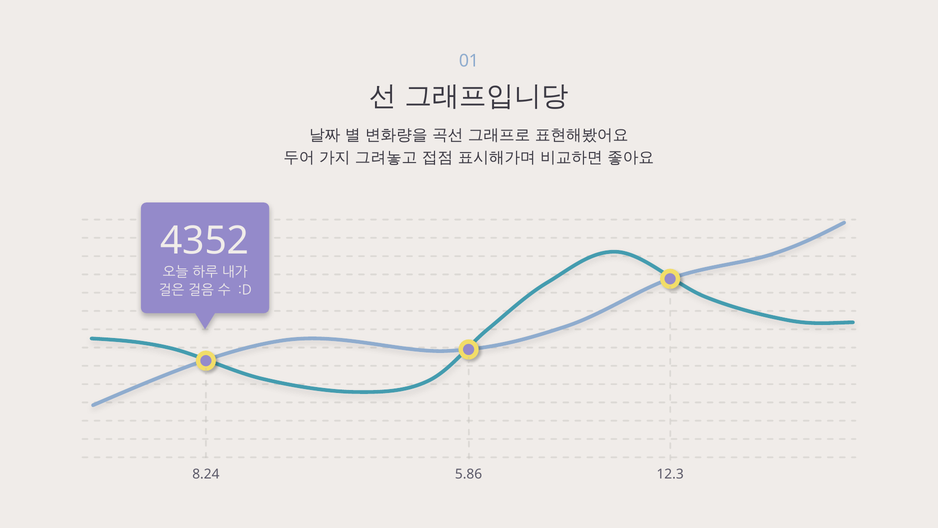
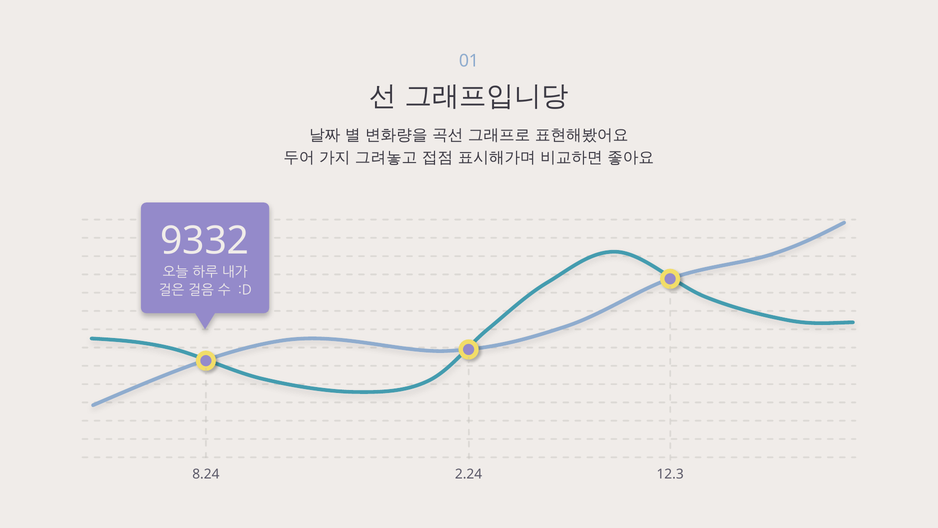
4352: 4352 -> 9332
5.86: 5.86 -> 2.24
